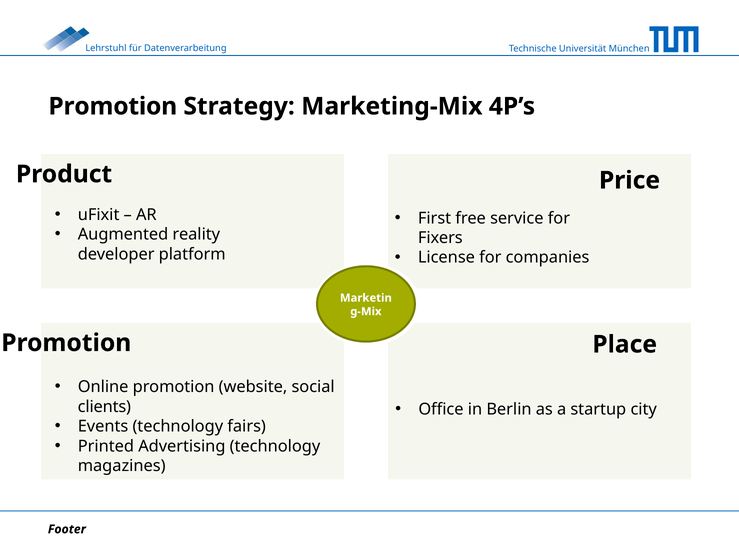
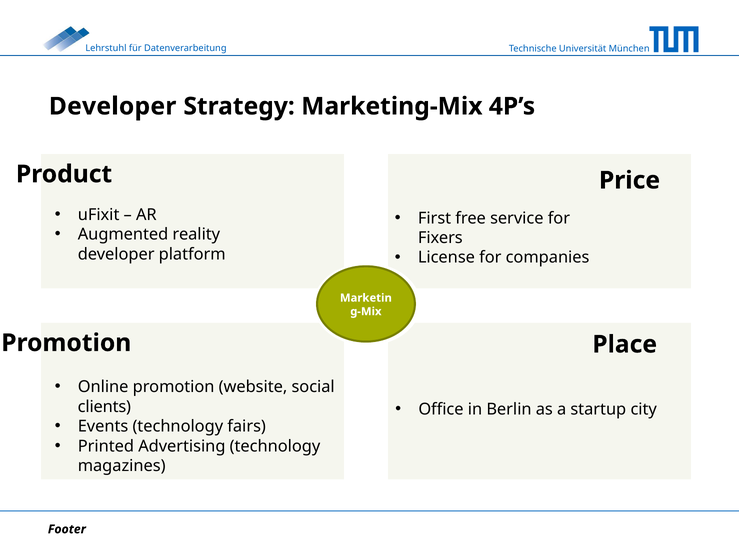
Promotion at (113, 106): Promotion -> Developer
